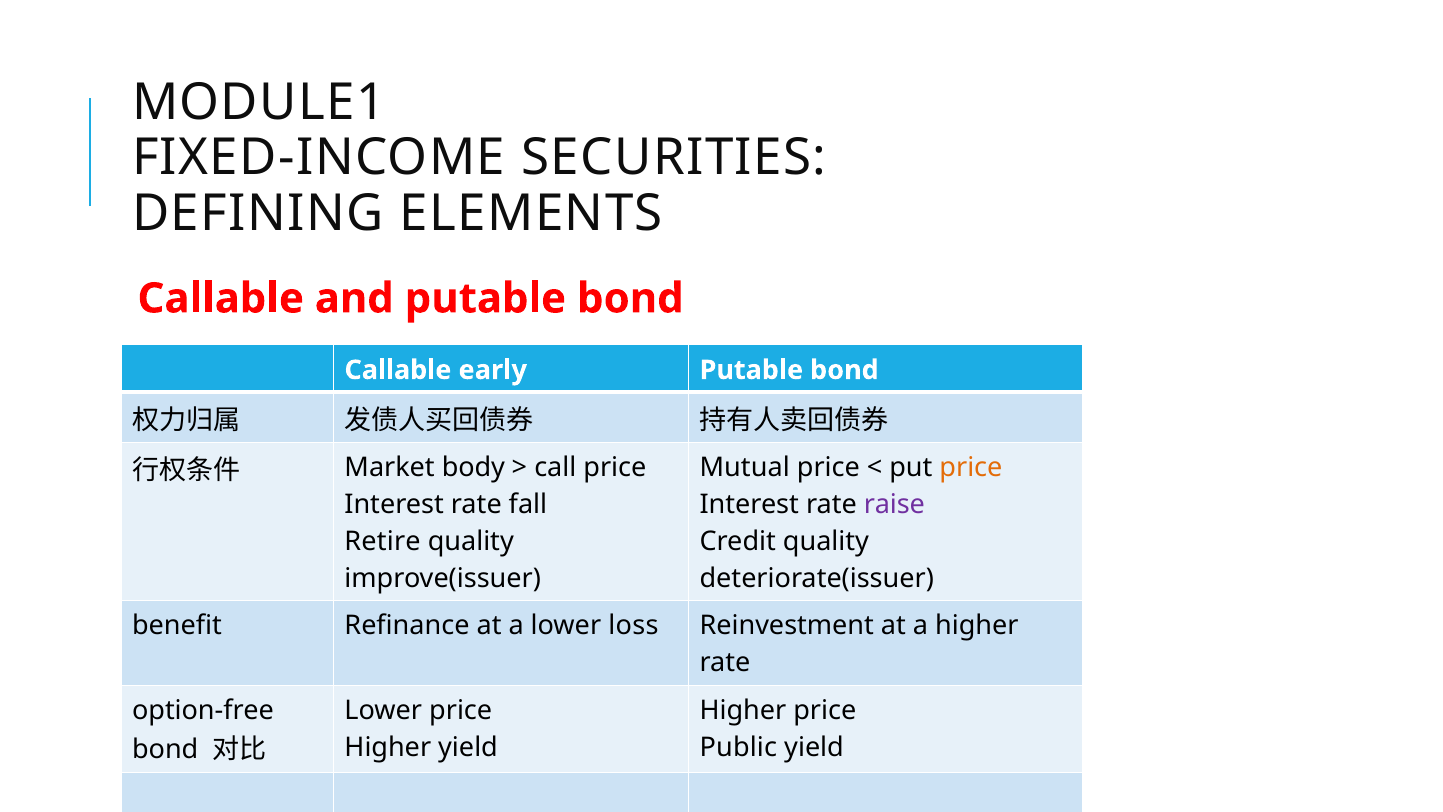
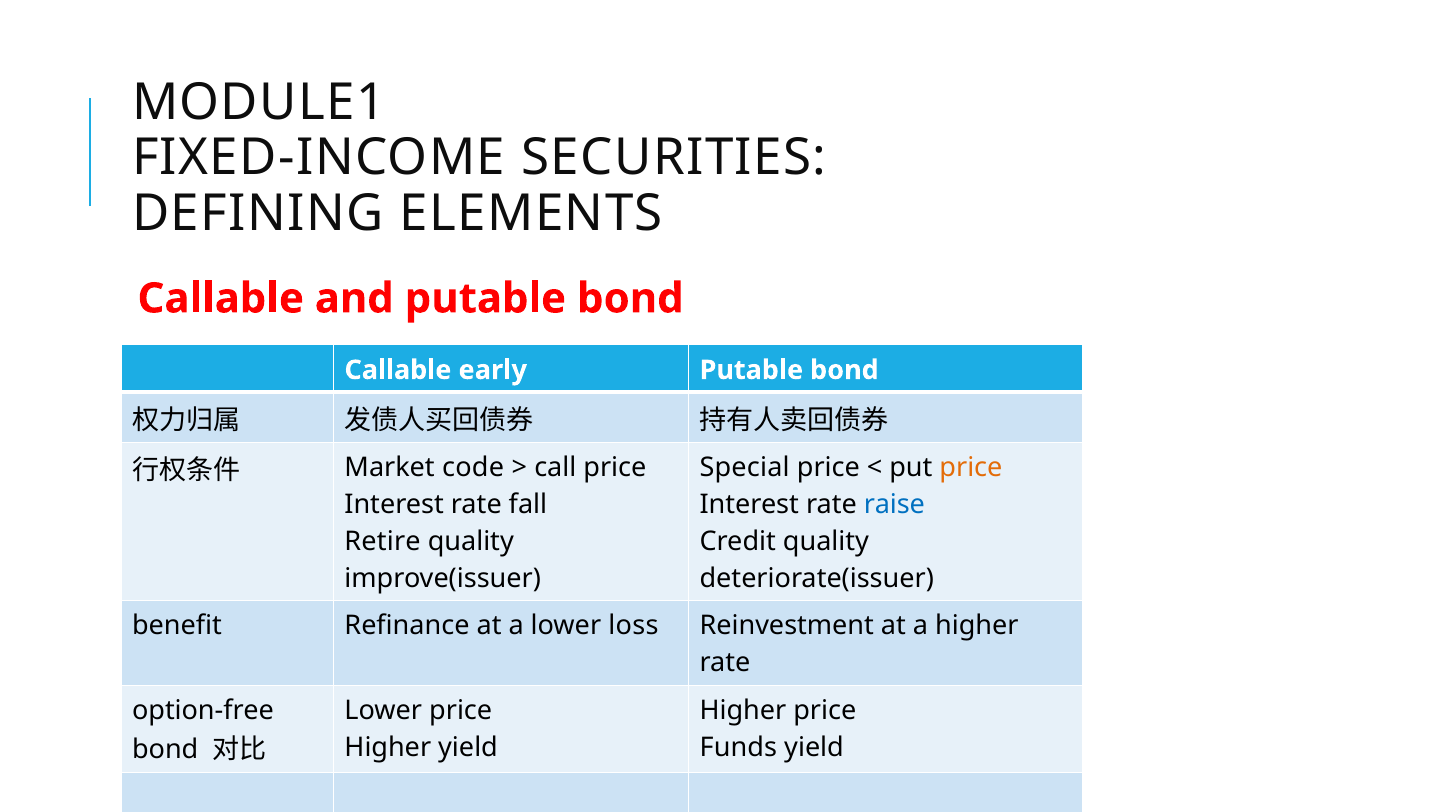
body: body -> code
Mutual: Mutual -> Special
raise colour: purple -> blue
Public: Public -> Funds
